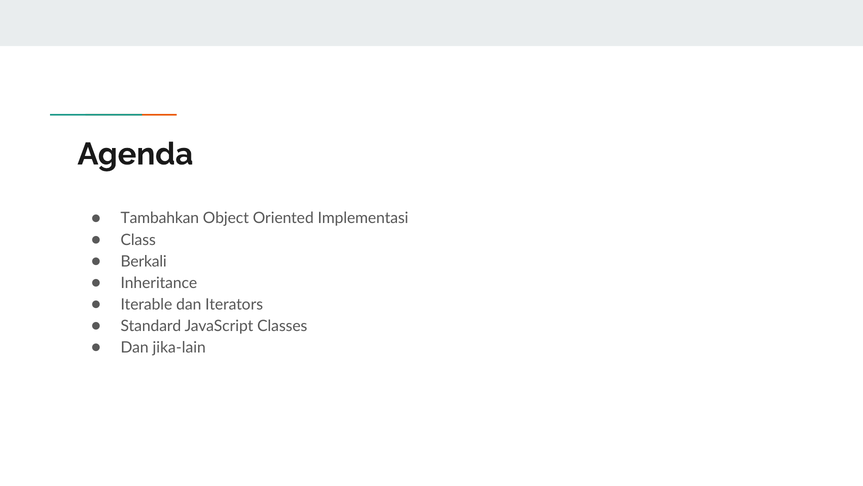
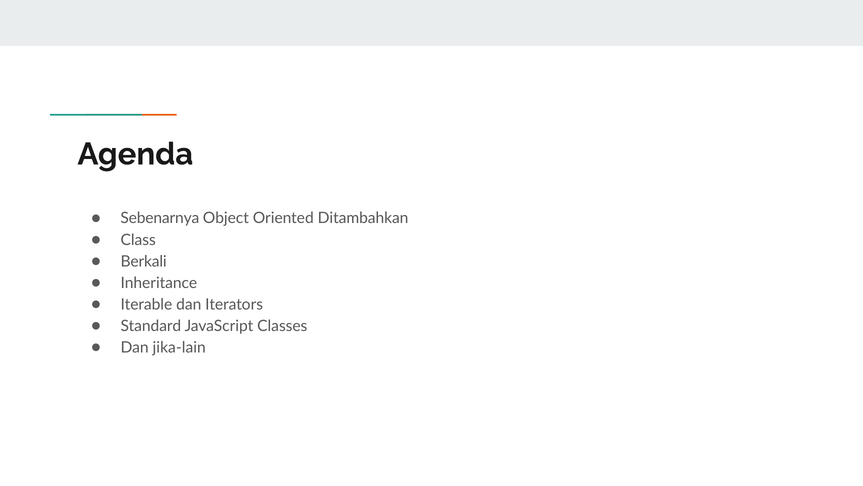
Tambahkan: Tambahkan -> Sebenarnya
Implementasi: Implementasi -> Ditambahkan
